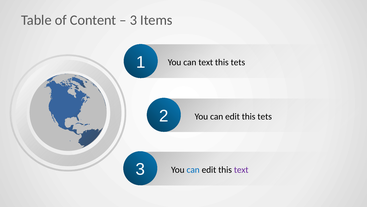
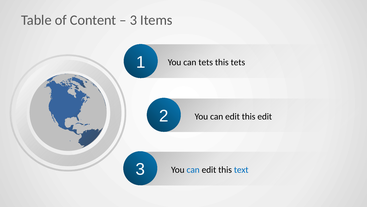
can text: text -> tets
edit this tets: tets -> edit
text at (241, 169) colour: purple -> blue
